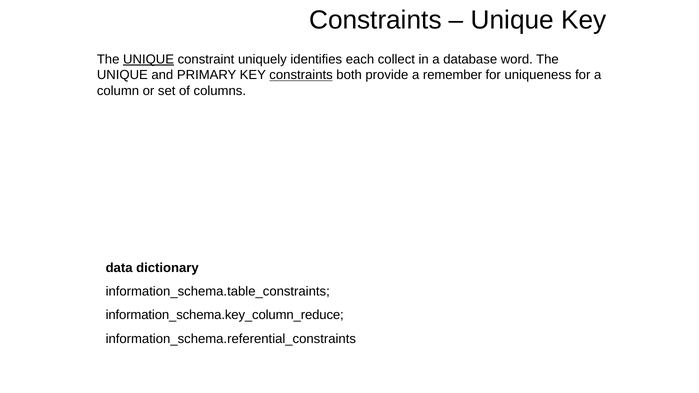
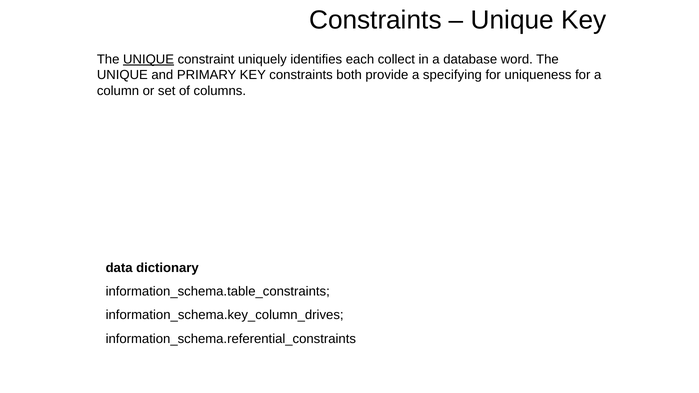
constraints at (301, 75) underline: present -> none
remember: remember -> specifying
information_schema.key_column_reduce: information_schema.key_column_reduce -> information_schema.key_column_drives
